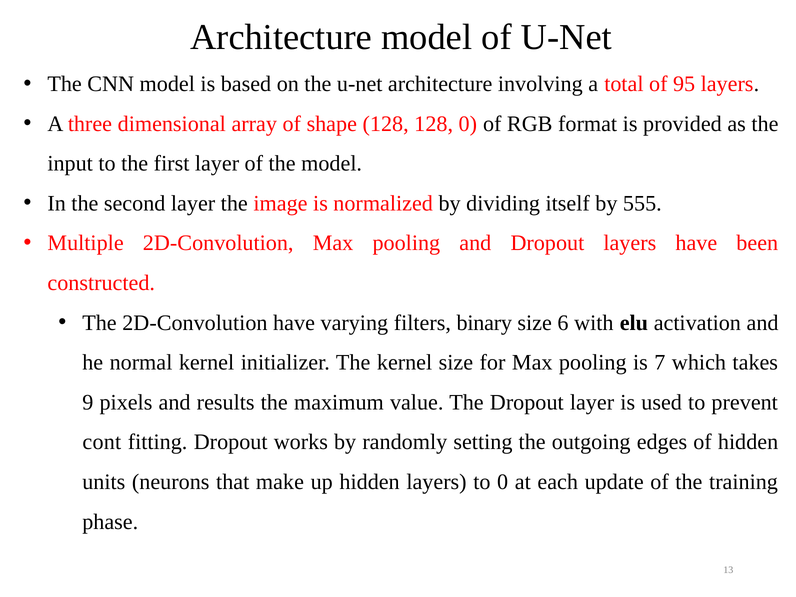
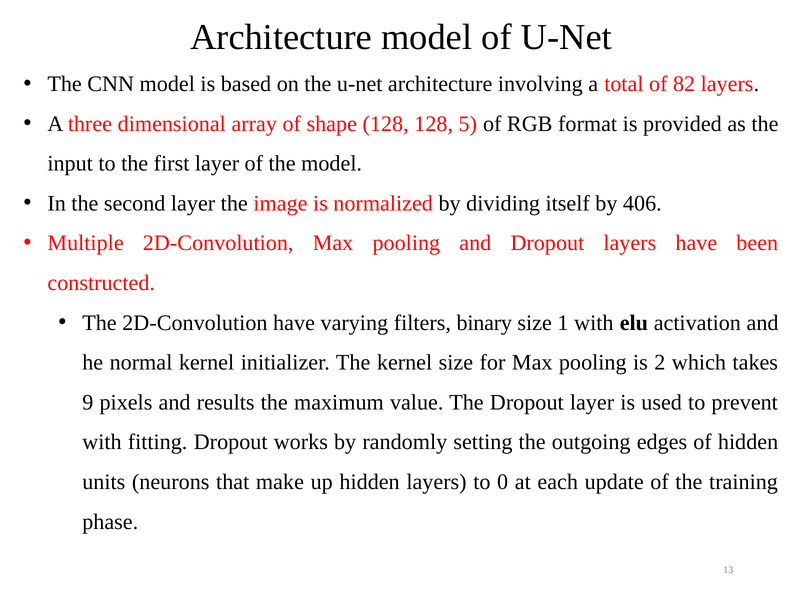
95: 95 -> 82
128 0: 0 -> 5
555: 555 -> 406
6: 6 -> 1
7: 7 -> 2
cont at (102, 442): cont -> with
